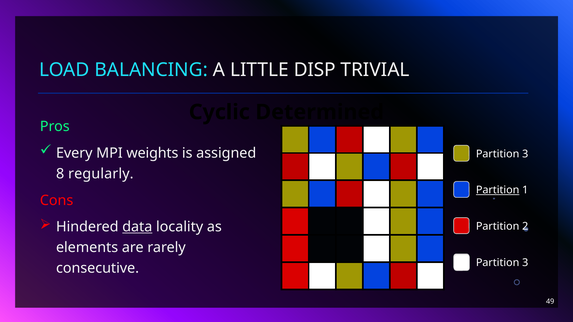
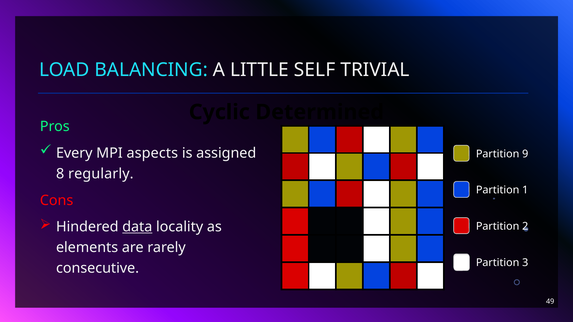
DISP: DISP -> SELF
weights: weights -> aspects
3 at (525, 154): 3 -> 9
Partition at (498, 190) underline: present -> none
